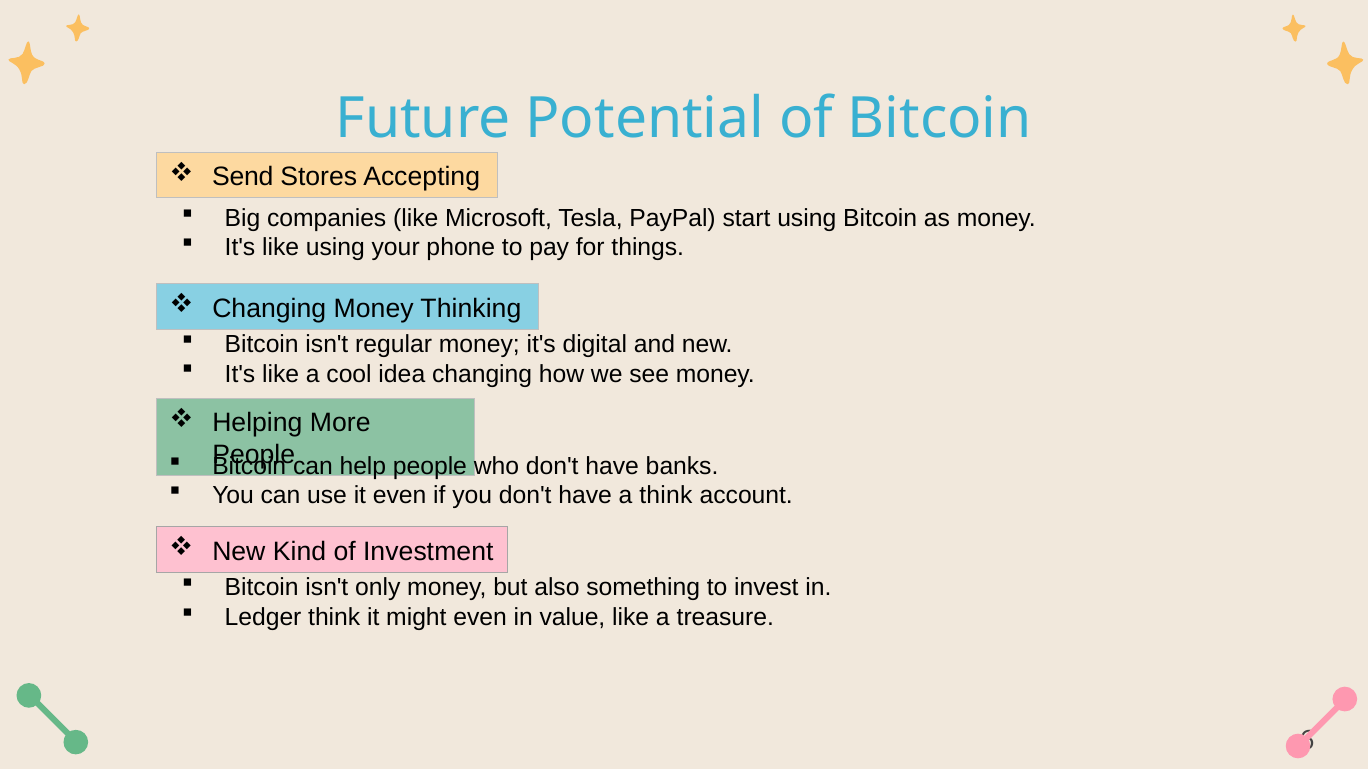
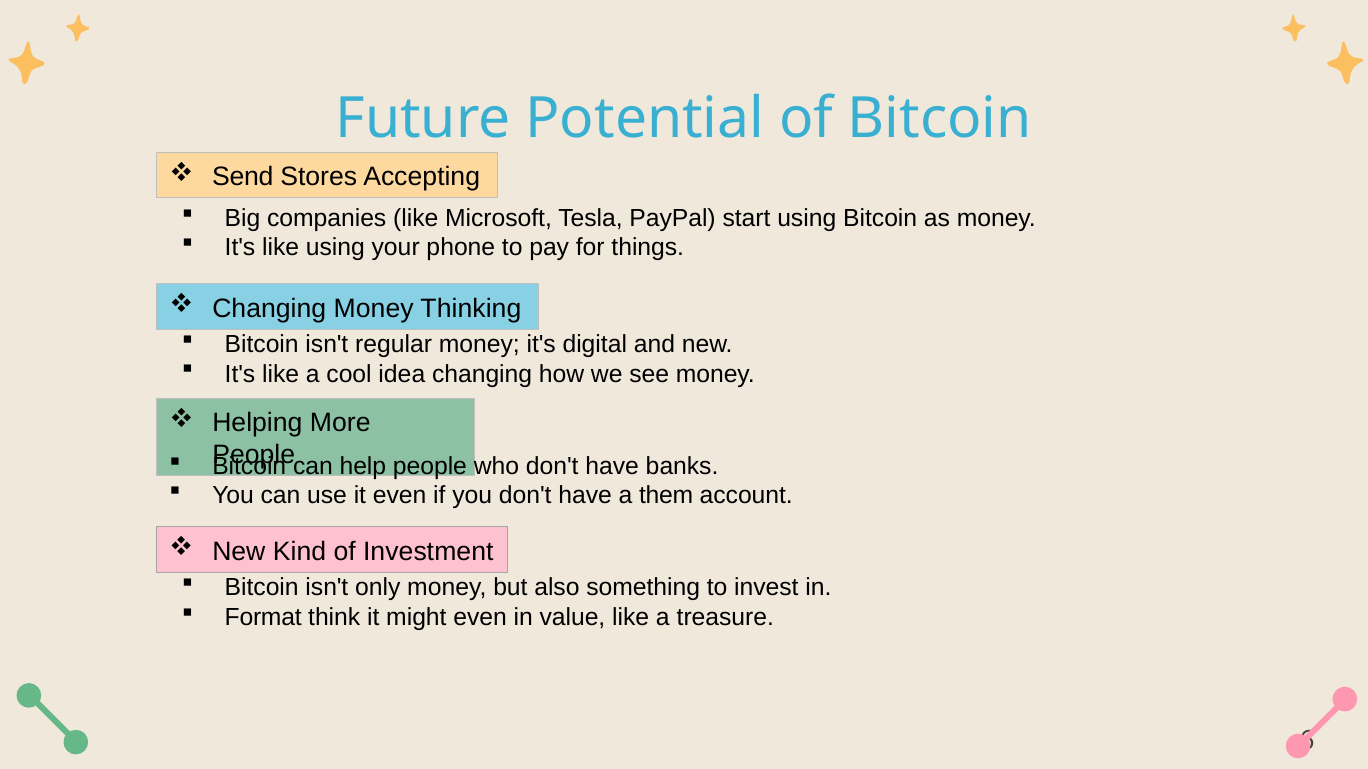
a think: think -> them
Ledger: Ledger -> Format
